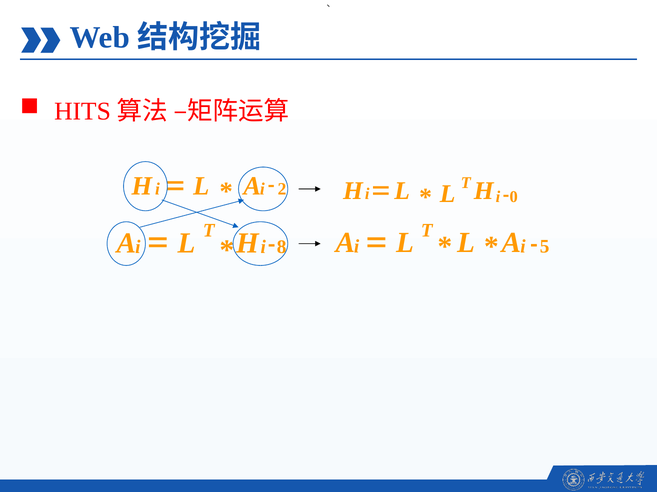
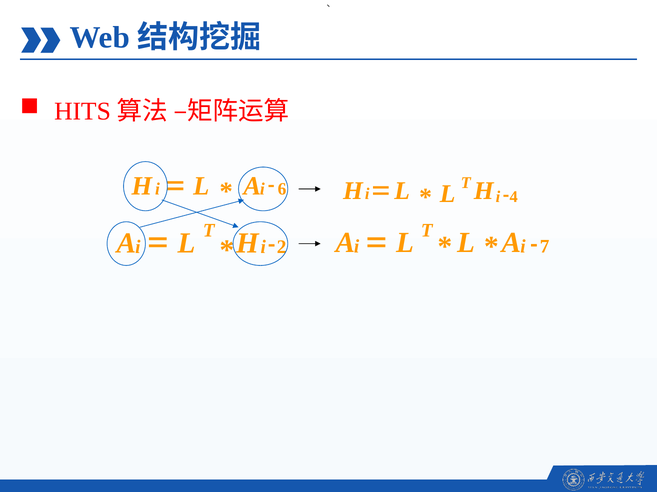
2: 2 -> 6
0: 0 -> 4
5: 5 -> 7
8: 8 -> 2
